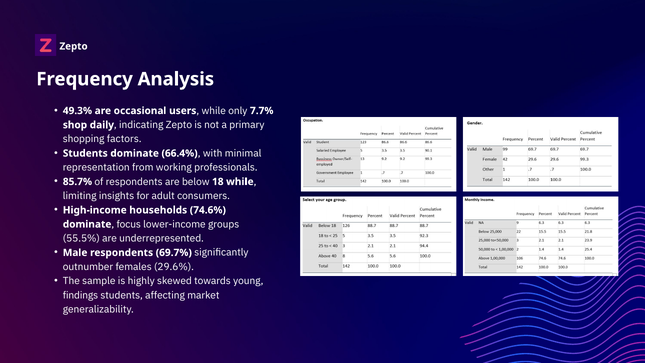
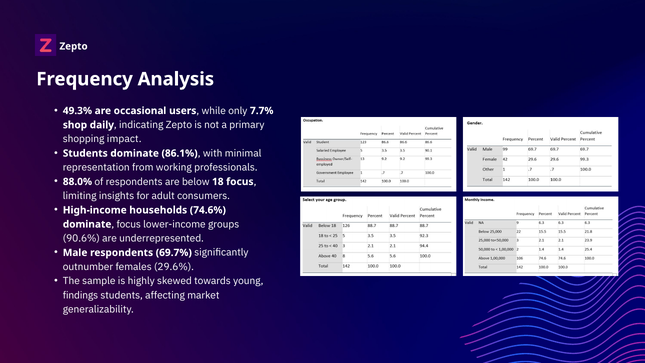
factors: factors -> impact
66.4%: 66.4% -> 86.1%
85.7%: 85.7% -> 88.0%
18 while: while -> focus
55.5%: 55.5% -> 90.6%
